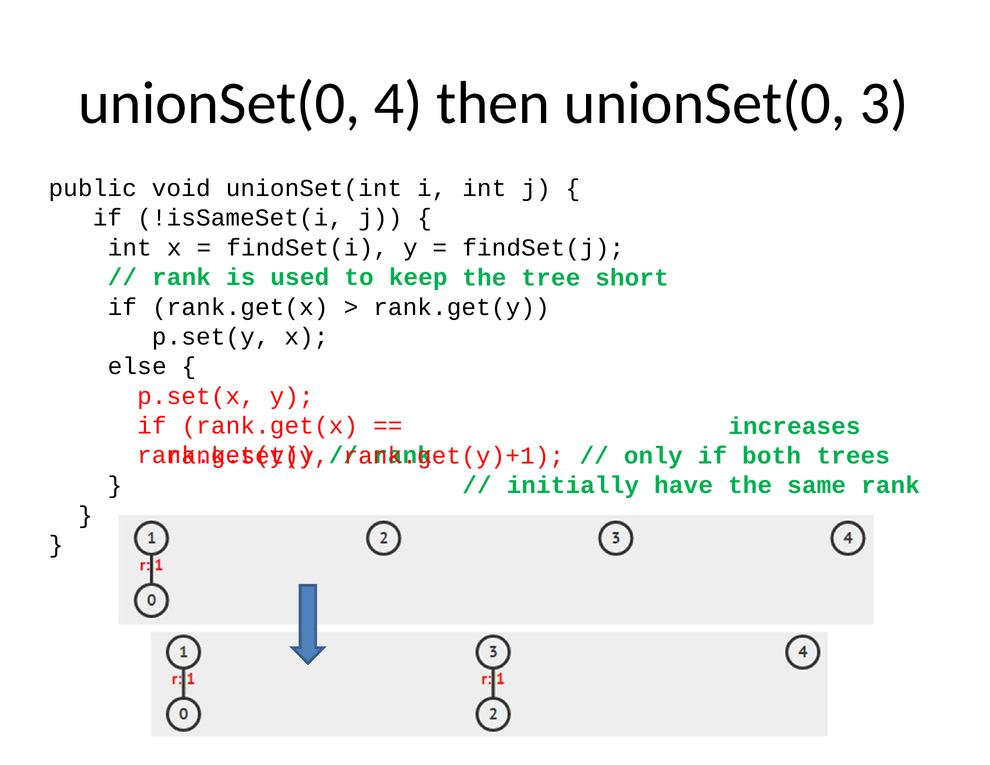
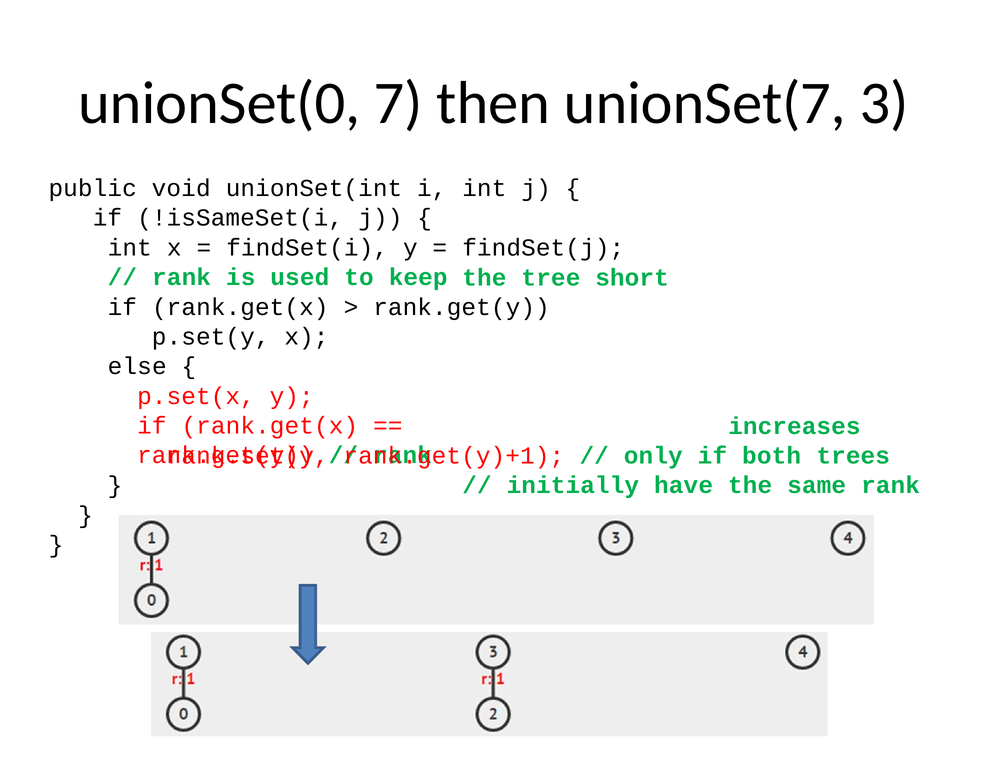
4: 4 -> 7
then unionSet(0: unionSet(0 -> unionSet(7
